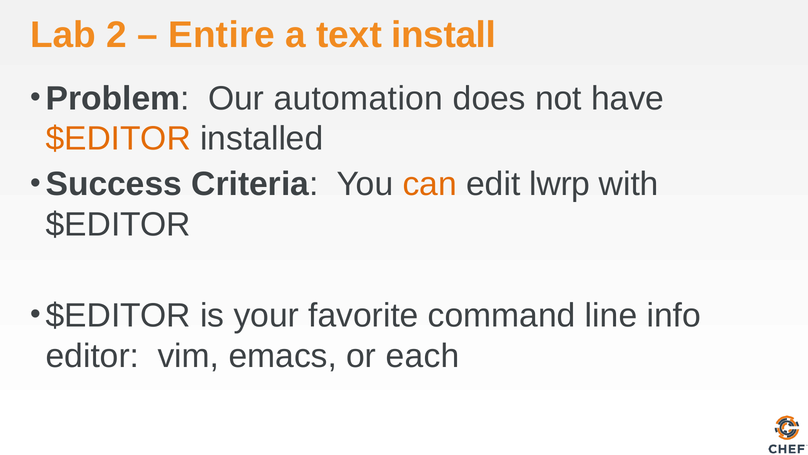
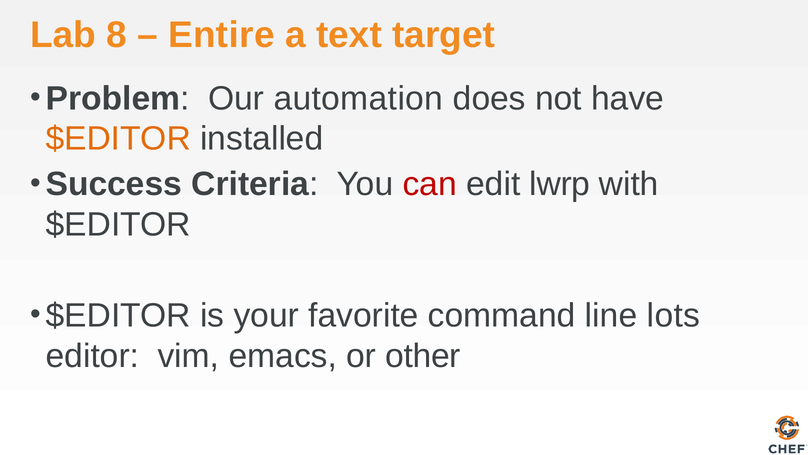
2: 2 -> 8
install: install -> target
can colour: orange -> red
info: info -> lots
each: each -> other
